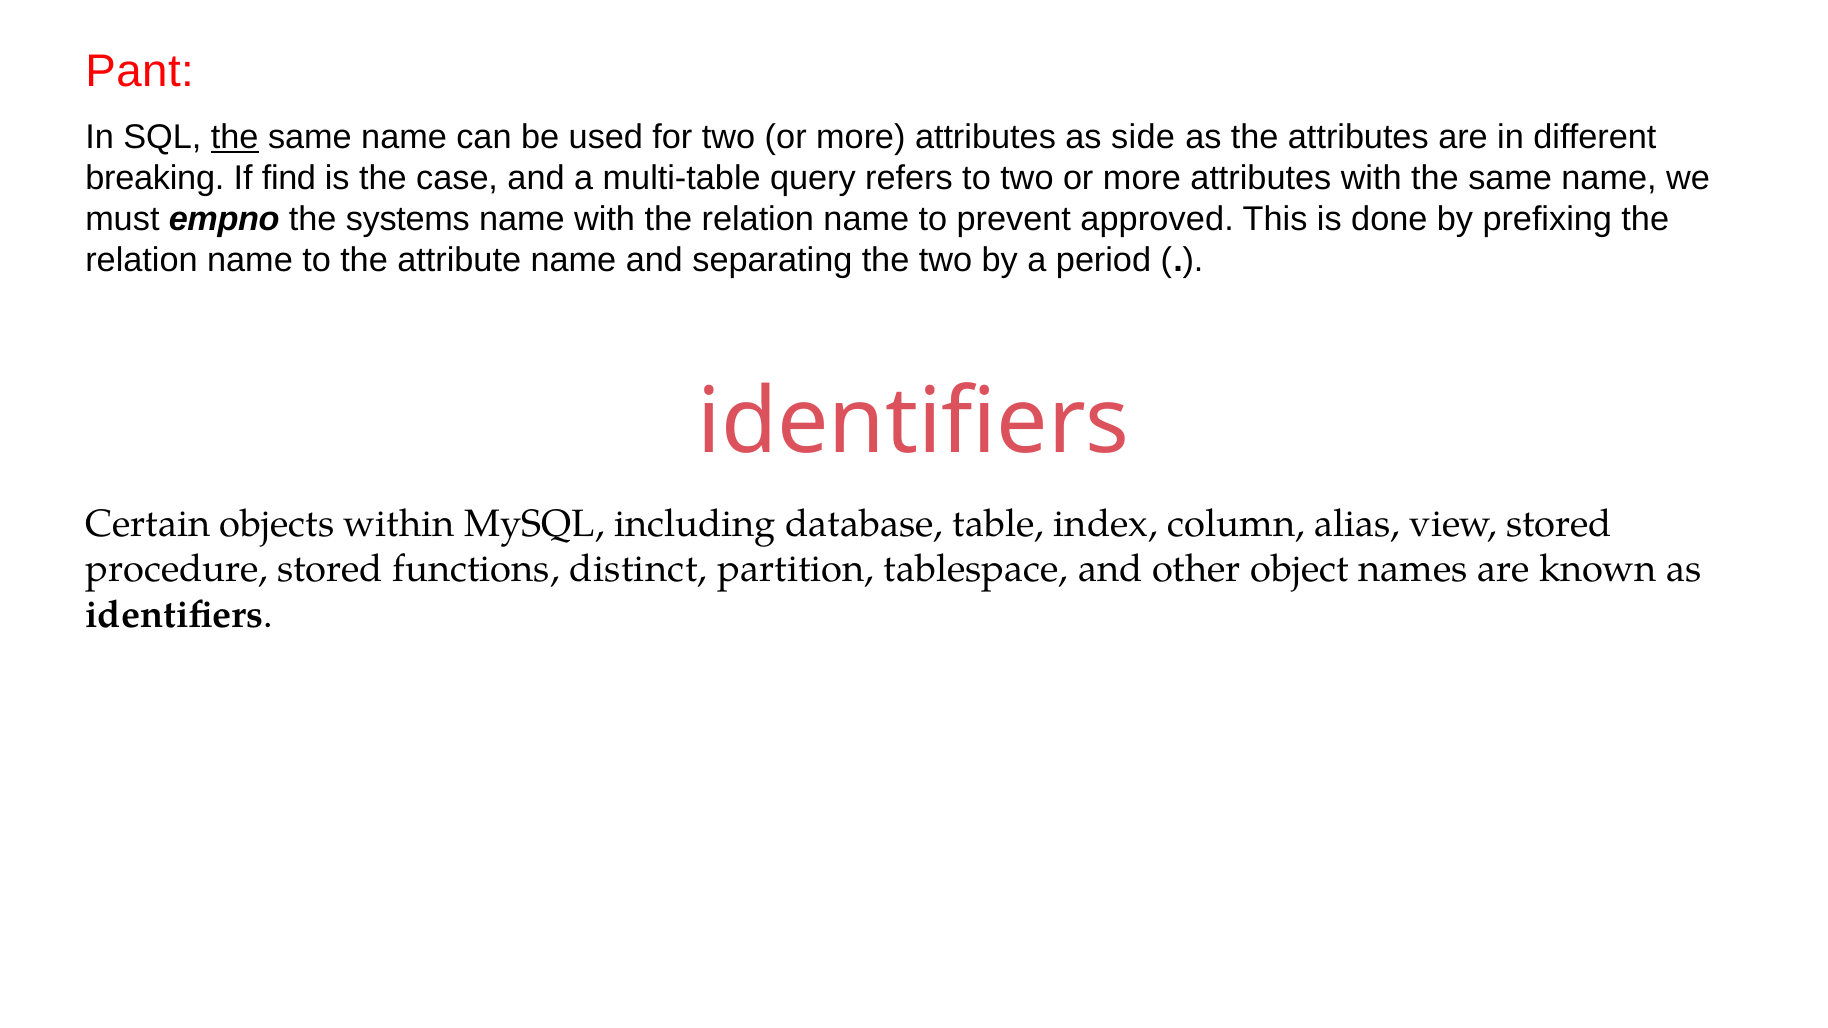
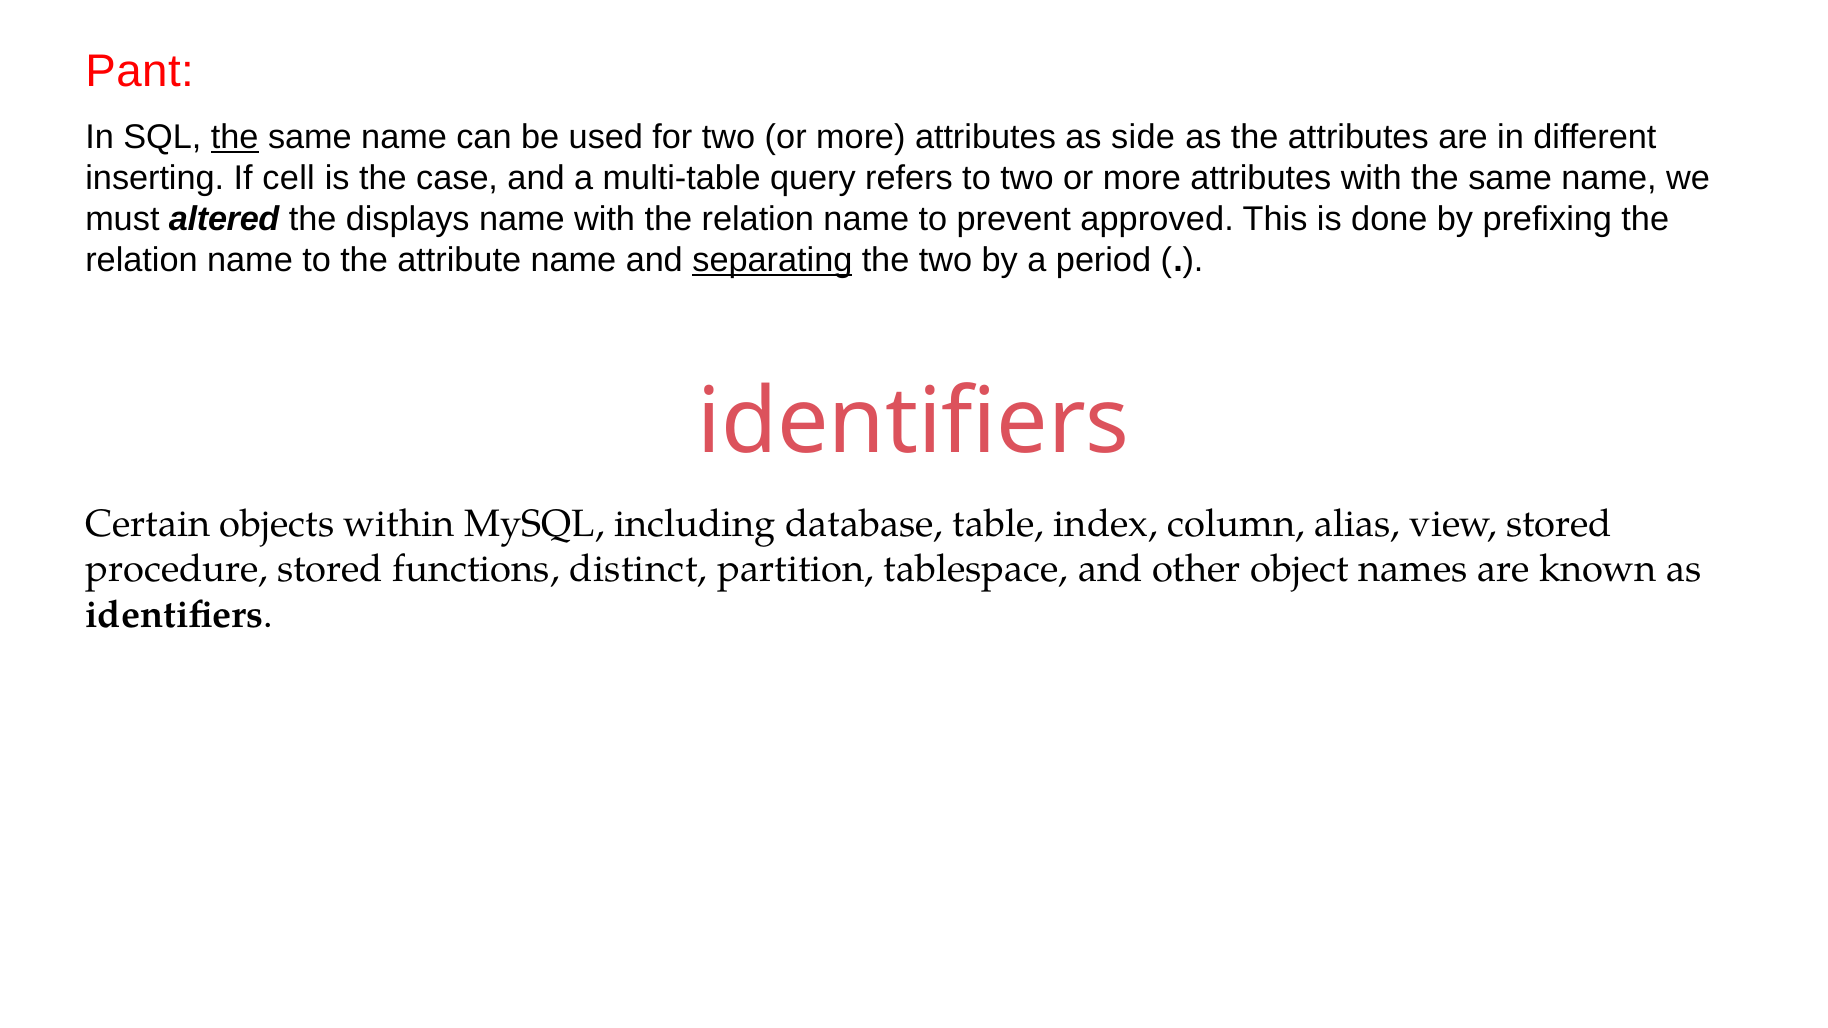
breaking: breaking -> inserting
find: find -> cell
empno: empno -> altered
systems: systems -> displays
separating underline: none -> present
